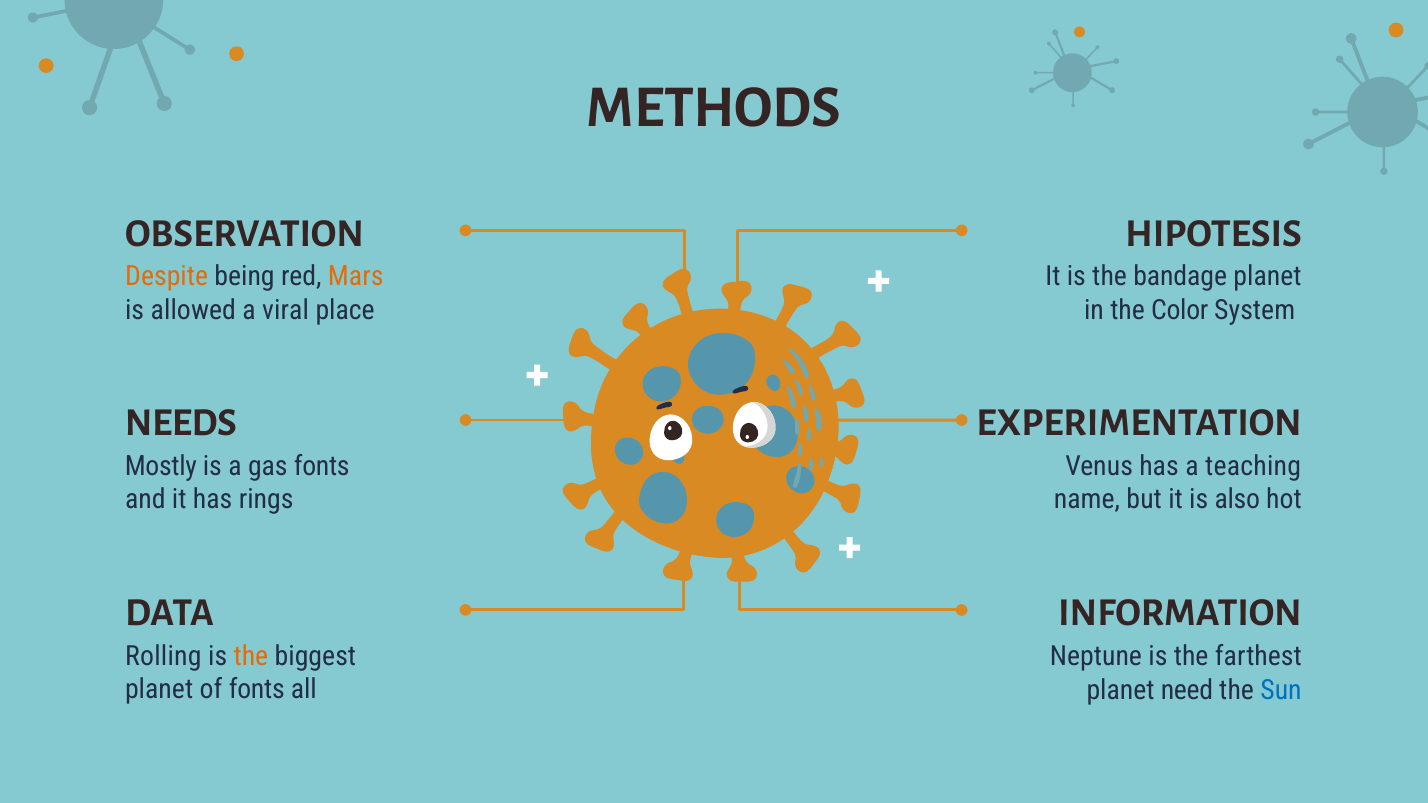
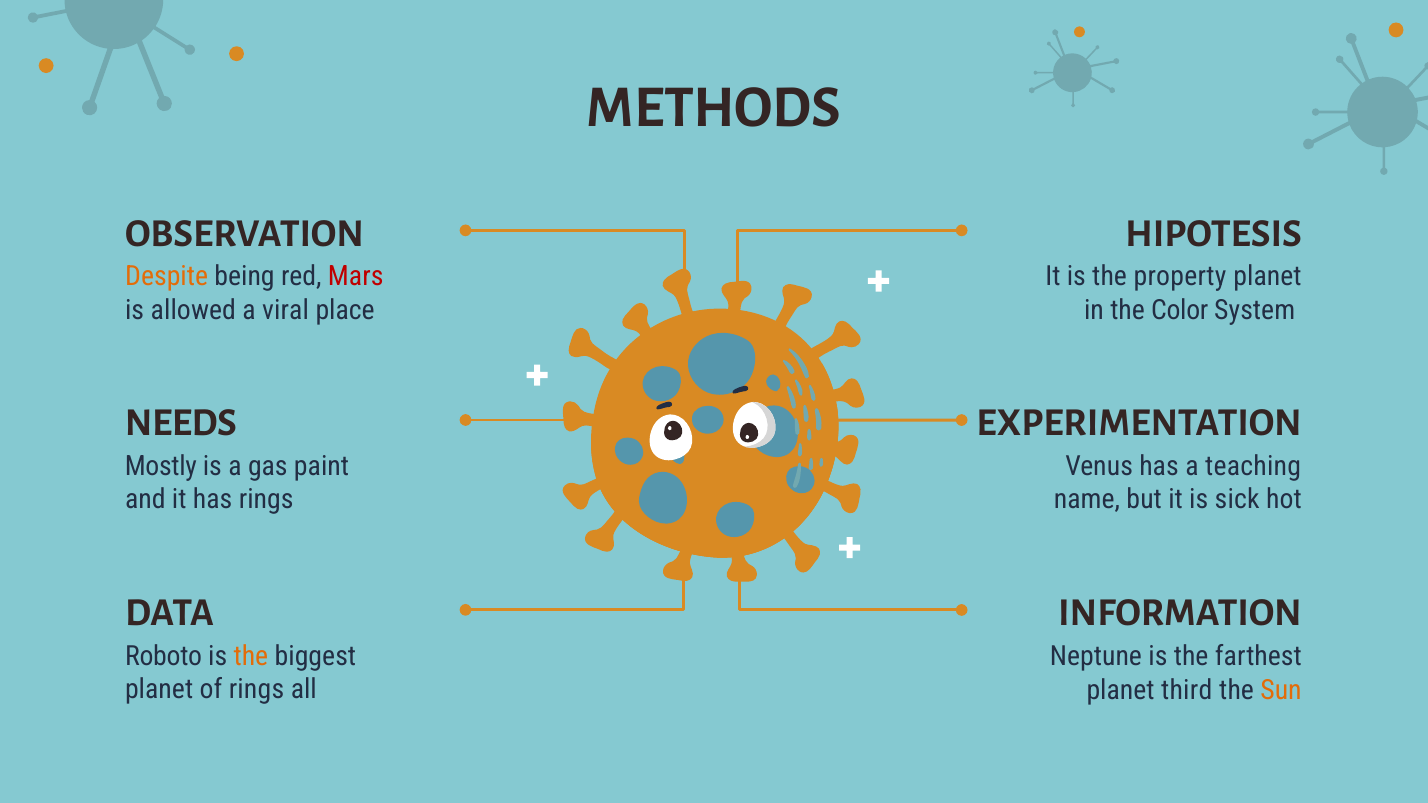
Mars colour: orange -> red
bandage: bandage -> property
gas fonts: fonts -> paint
also: also -> sick
Rolling: Rolling -> Roboto
of fonts: fonts -> rings
need: need -> third
Sun colour: blue -> orange
